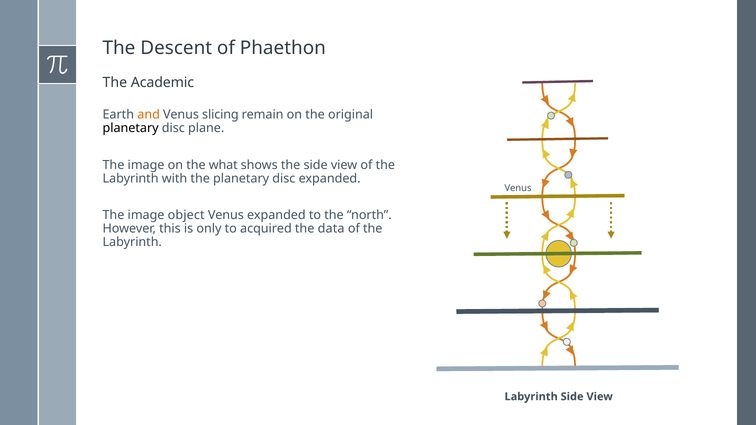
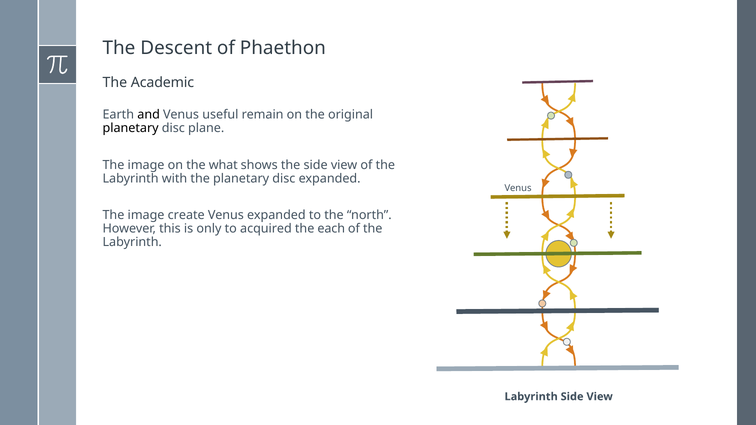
and colour: orange -> black
slicing: slicing -> useful
object: object -> create
data: data -> each
